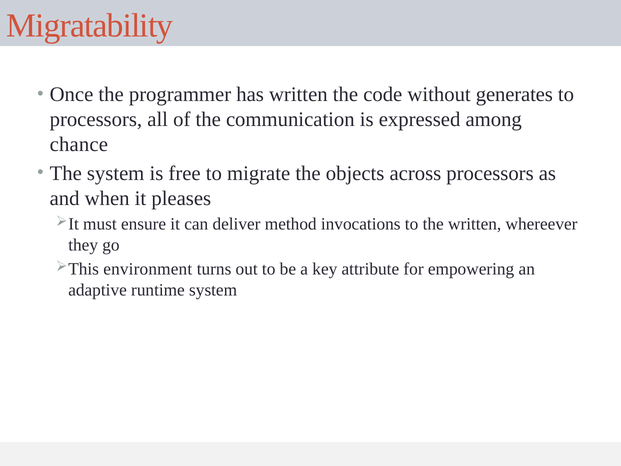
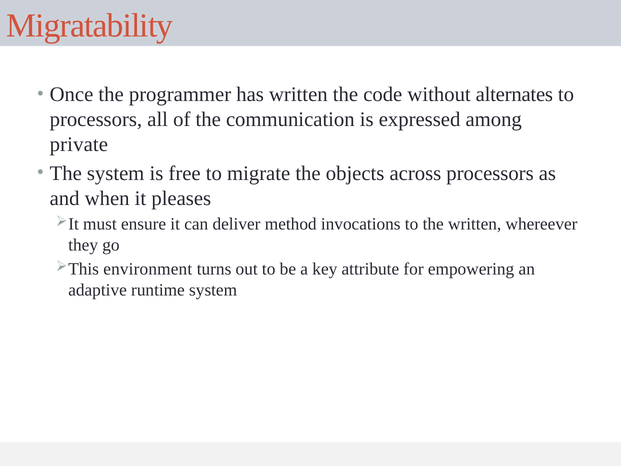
generates: generates -> alternates
chance: chance -> private
